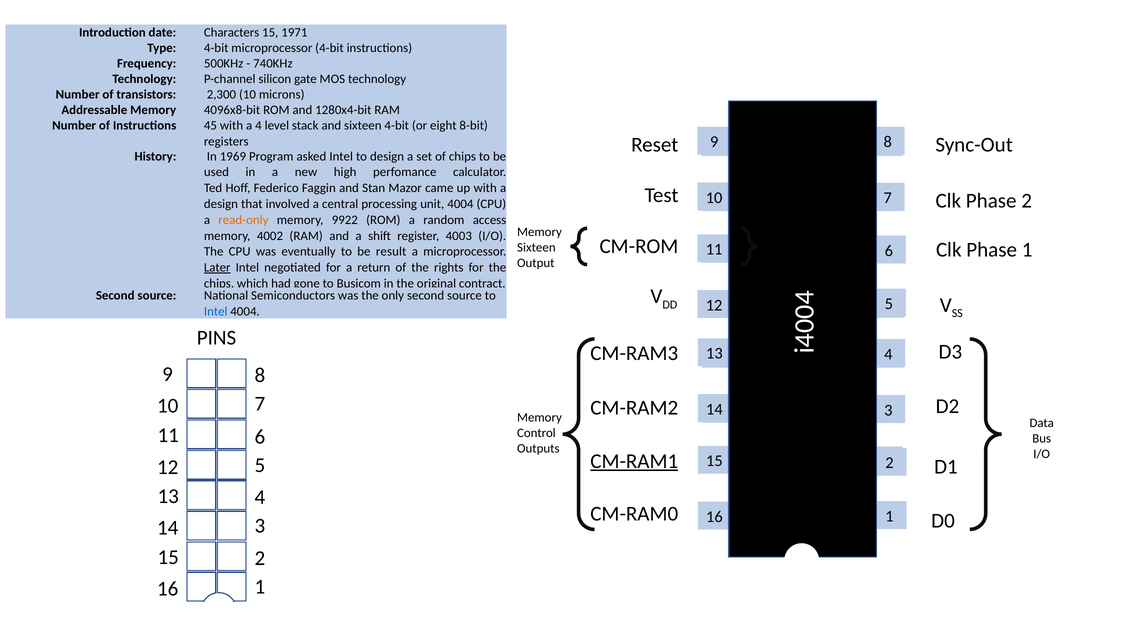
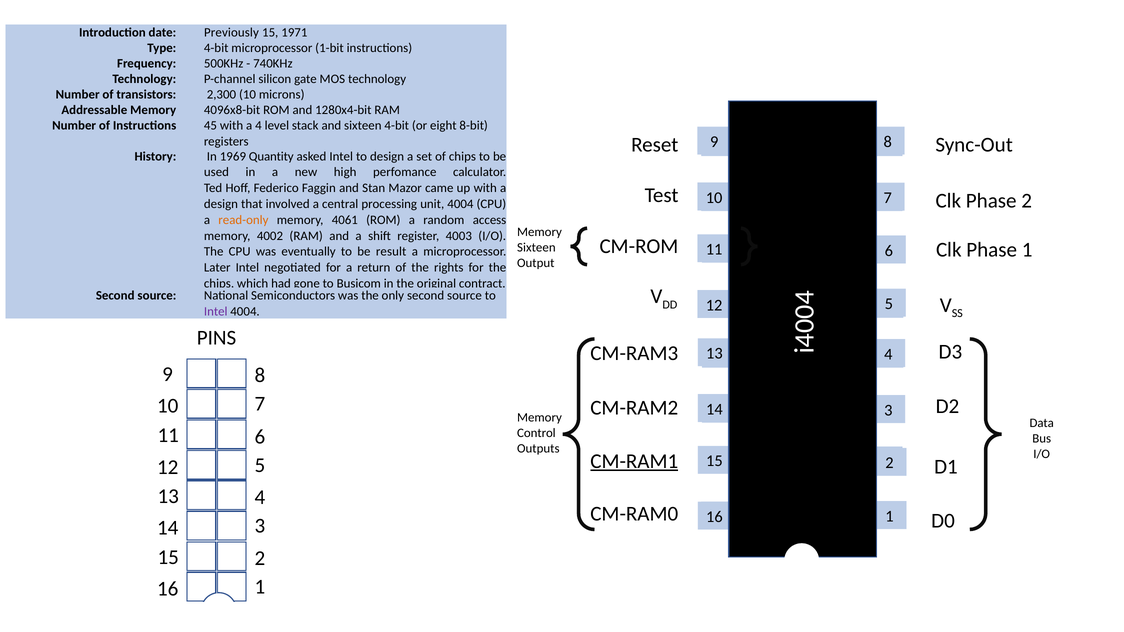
Characters: Characters -> Previously
microprocessor 4-bit: 4-bit -> 1-bit
Program: Program -> Quantity
9922: 9922 -> 4061
Later underline: present -> none
Intel at (216, 312) colour: blue -> purple
